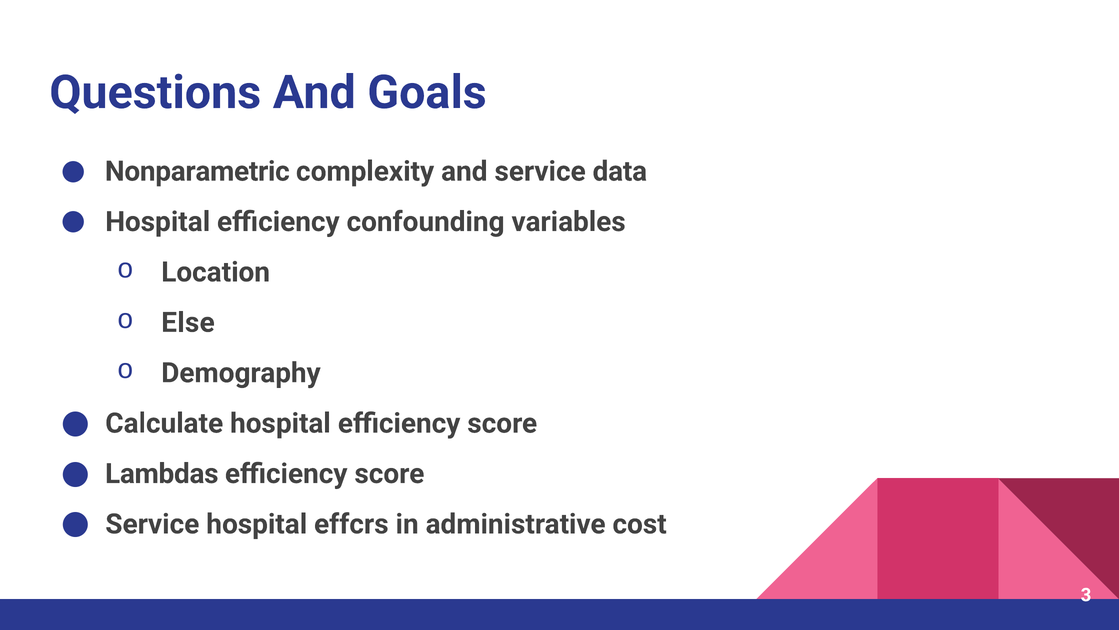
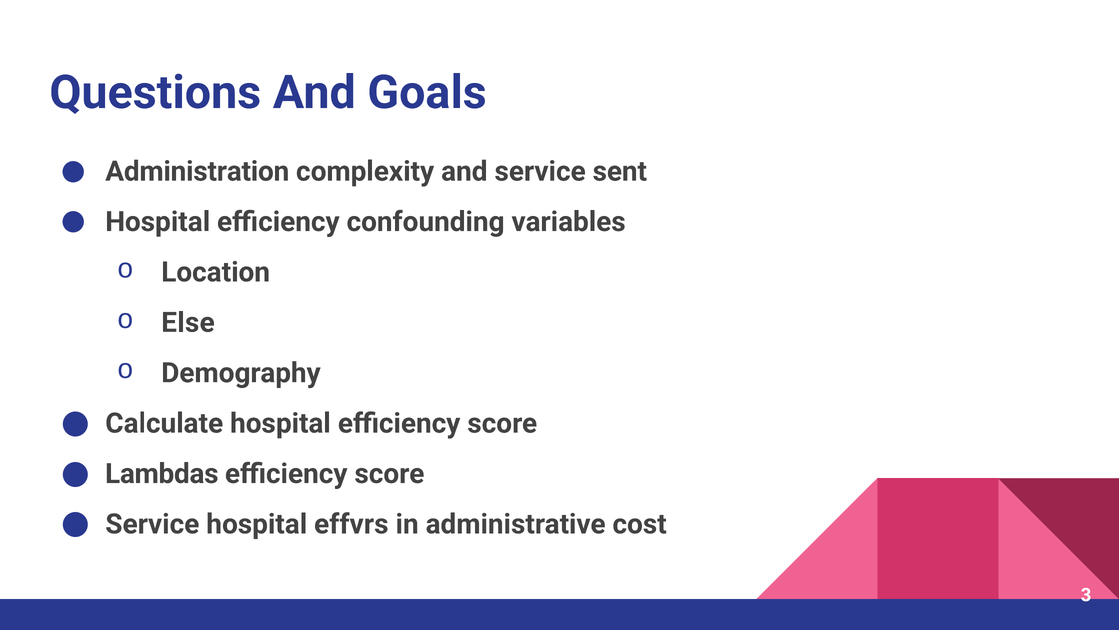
Nonparametric: Nonparametric -> Administration
data: data -> sent
effcrs: effcrs -> effvrs
